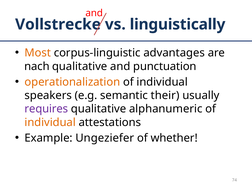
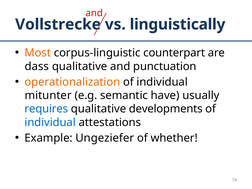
advantages: advantages -> counterpart
nach: nach -> dass
speakers: speakers -> mitunter
their: their -> have
requires colour: purple -> blue
alphanumeric: alphanumeric -> developments
individual at (50, 122) colour: orange -> blue
